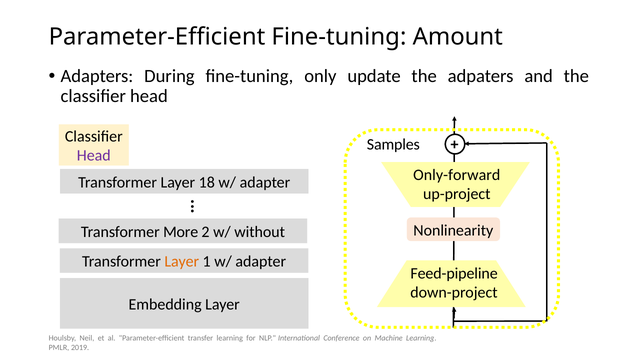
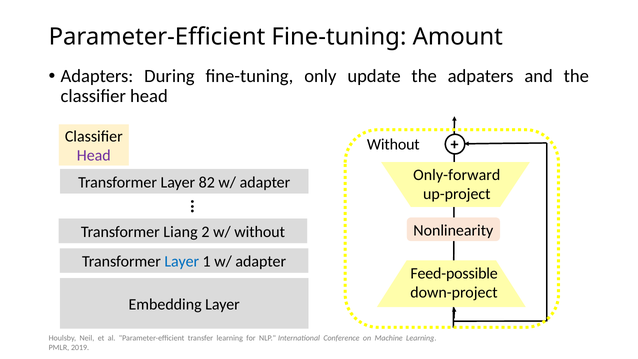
Samples at (393, 144): Samples -> Without
18: 18 -> 82
More: More -> Liang
Layer at (182, 262) colour: orange -> blue
Feed-pipeline: Feed-pipeline -> Feed-possible
